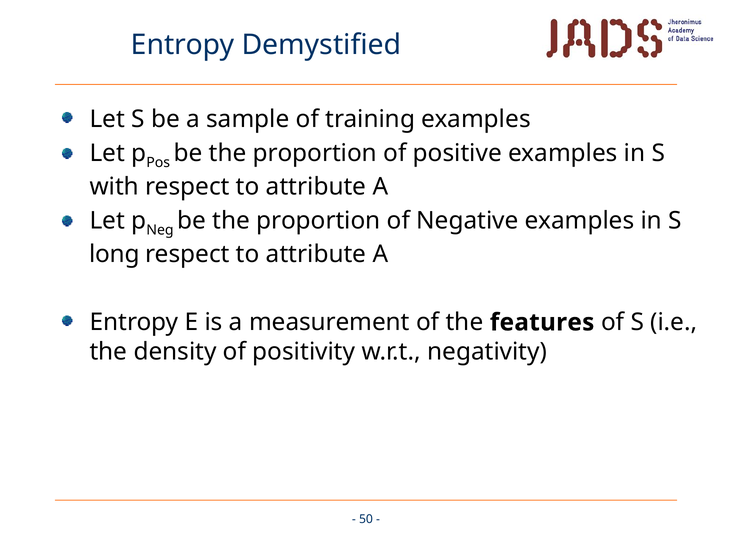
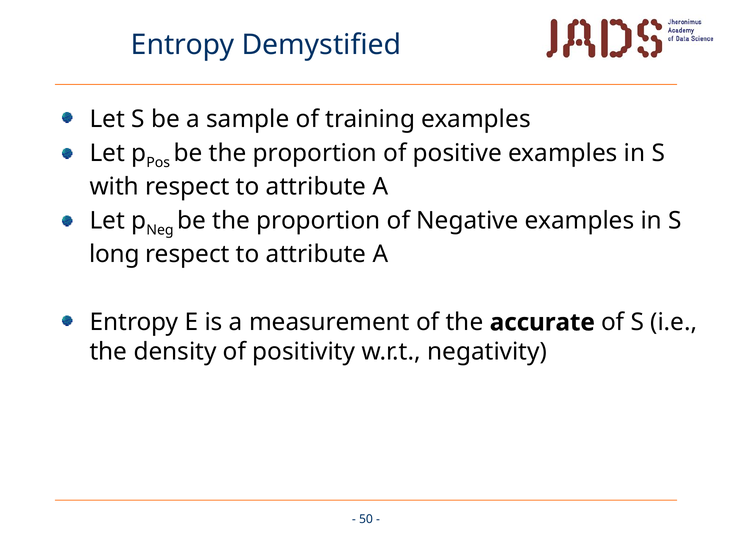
features: features -> accurate
